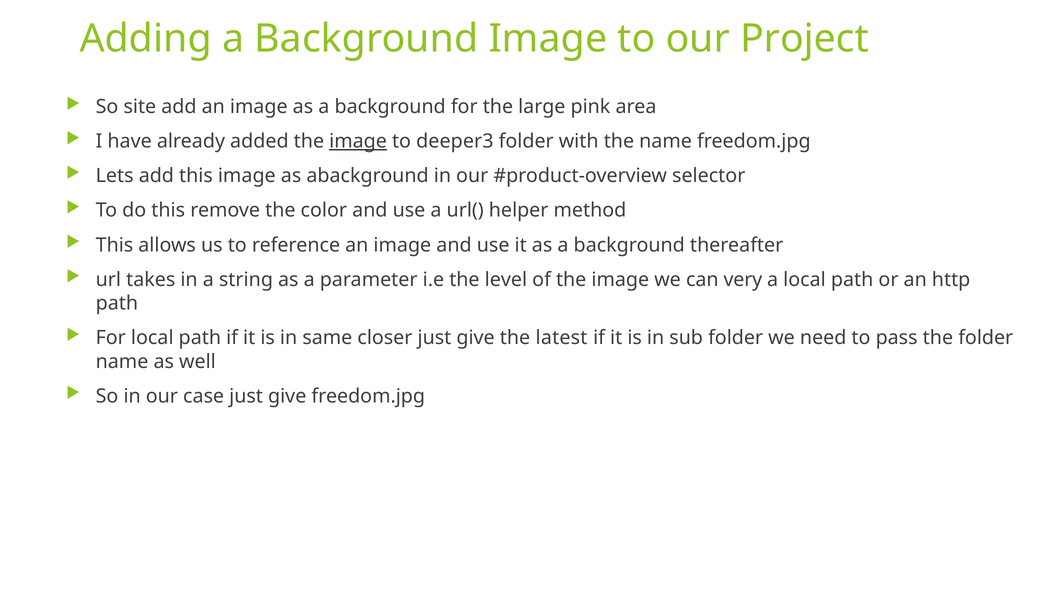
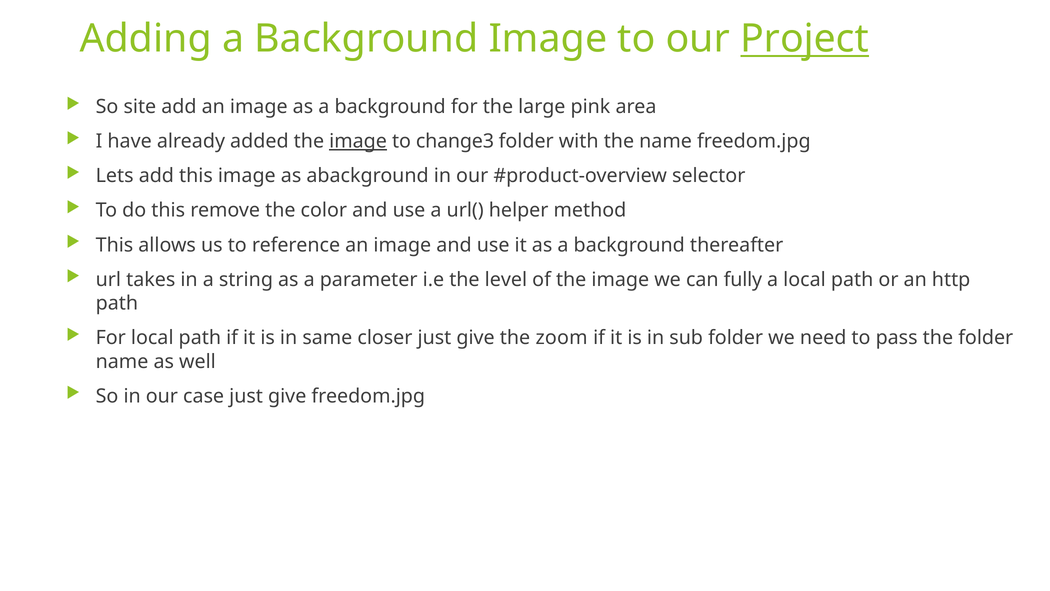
Project underline: none -> present
deeper3: deeper3 -> change3
very: very -> fully
latest: latest -> zoom
